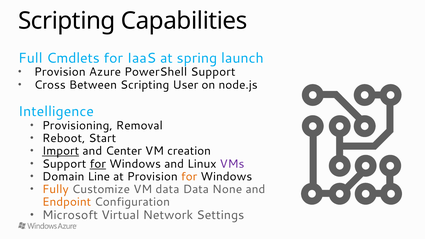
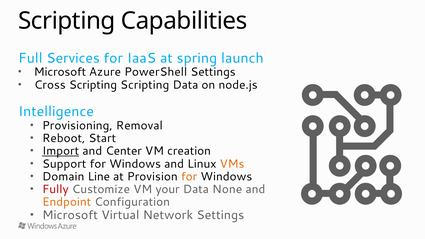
Cmdlets: Cmdlets -> Services
Provision at (60, 72): Provision -> Microsoft
PowerShell Support: Support -> Settings
Cross Between: Between -> Scripting
Scripting User: User -> Data
for at (98, 164) underline: present -> none
VMs colour: purple -> orange
Fully colour: orange -> red
VM data: data -> your
